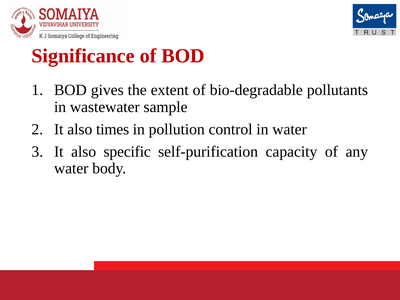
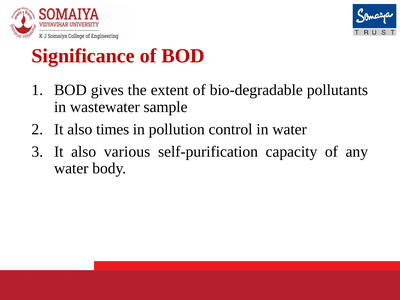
specific: specific -> various
